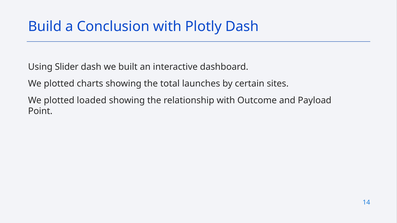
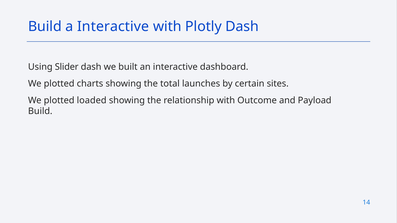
a Conclusion: Conclusion -> Interactive
Point at (40, 111): Point -> Build
